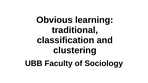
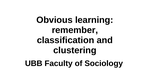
traditional: traditional -> remember
